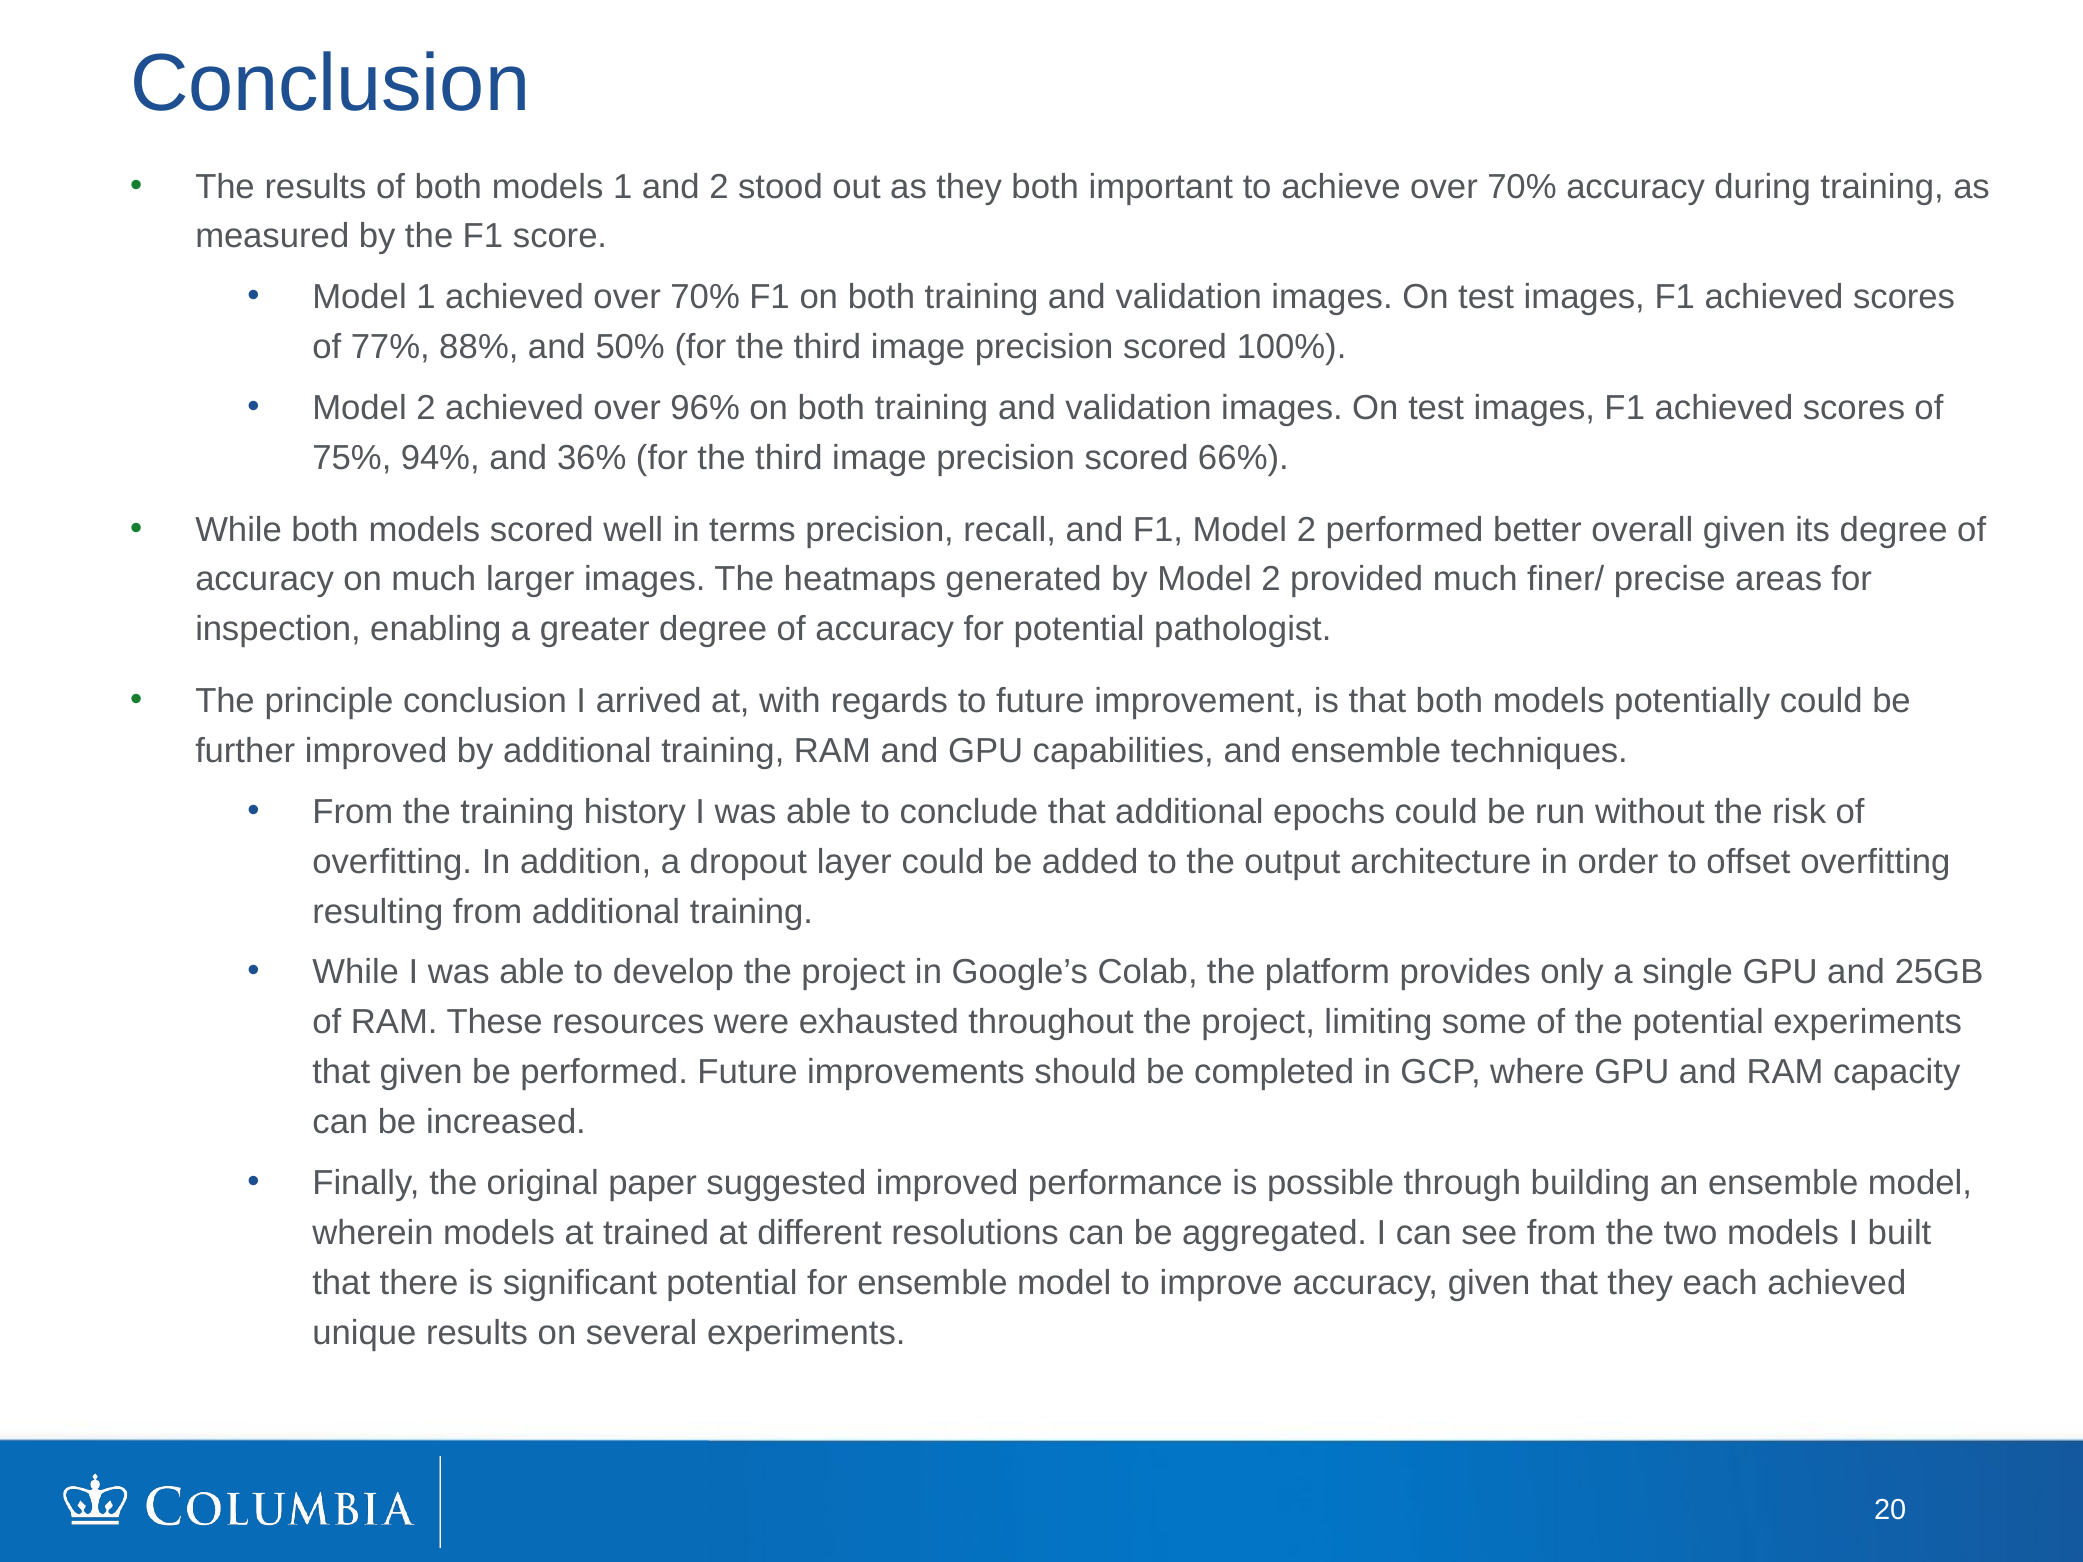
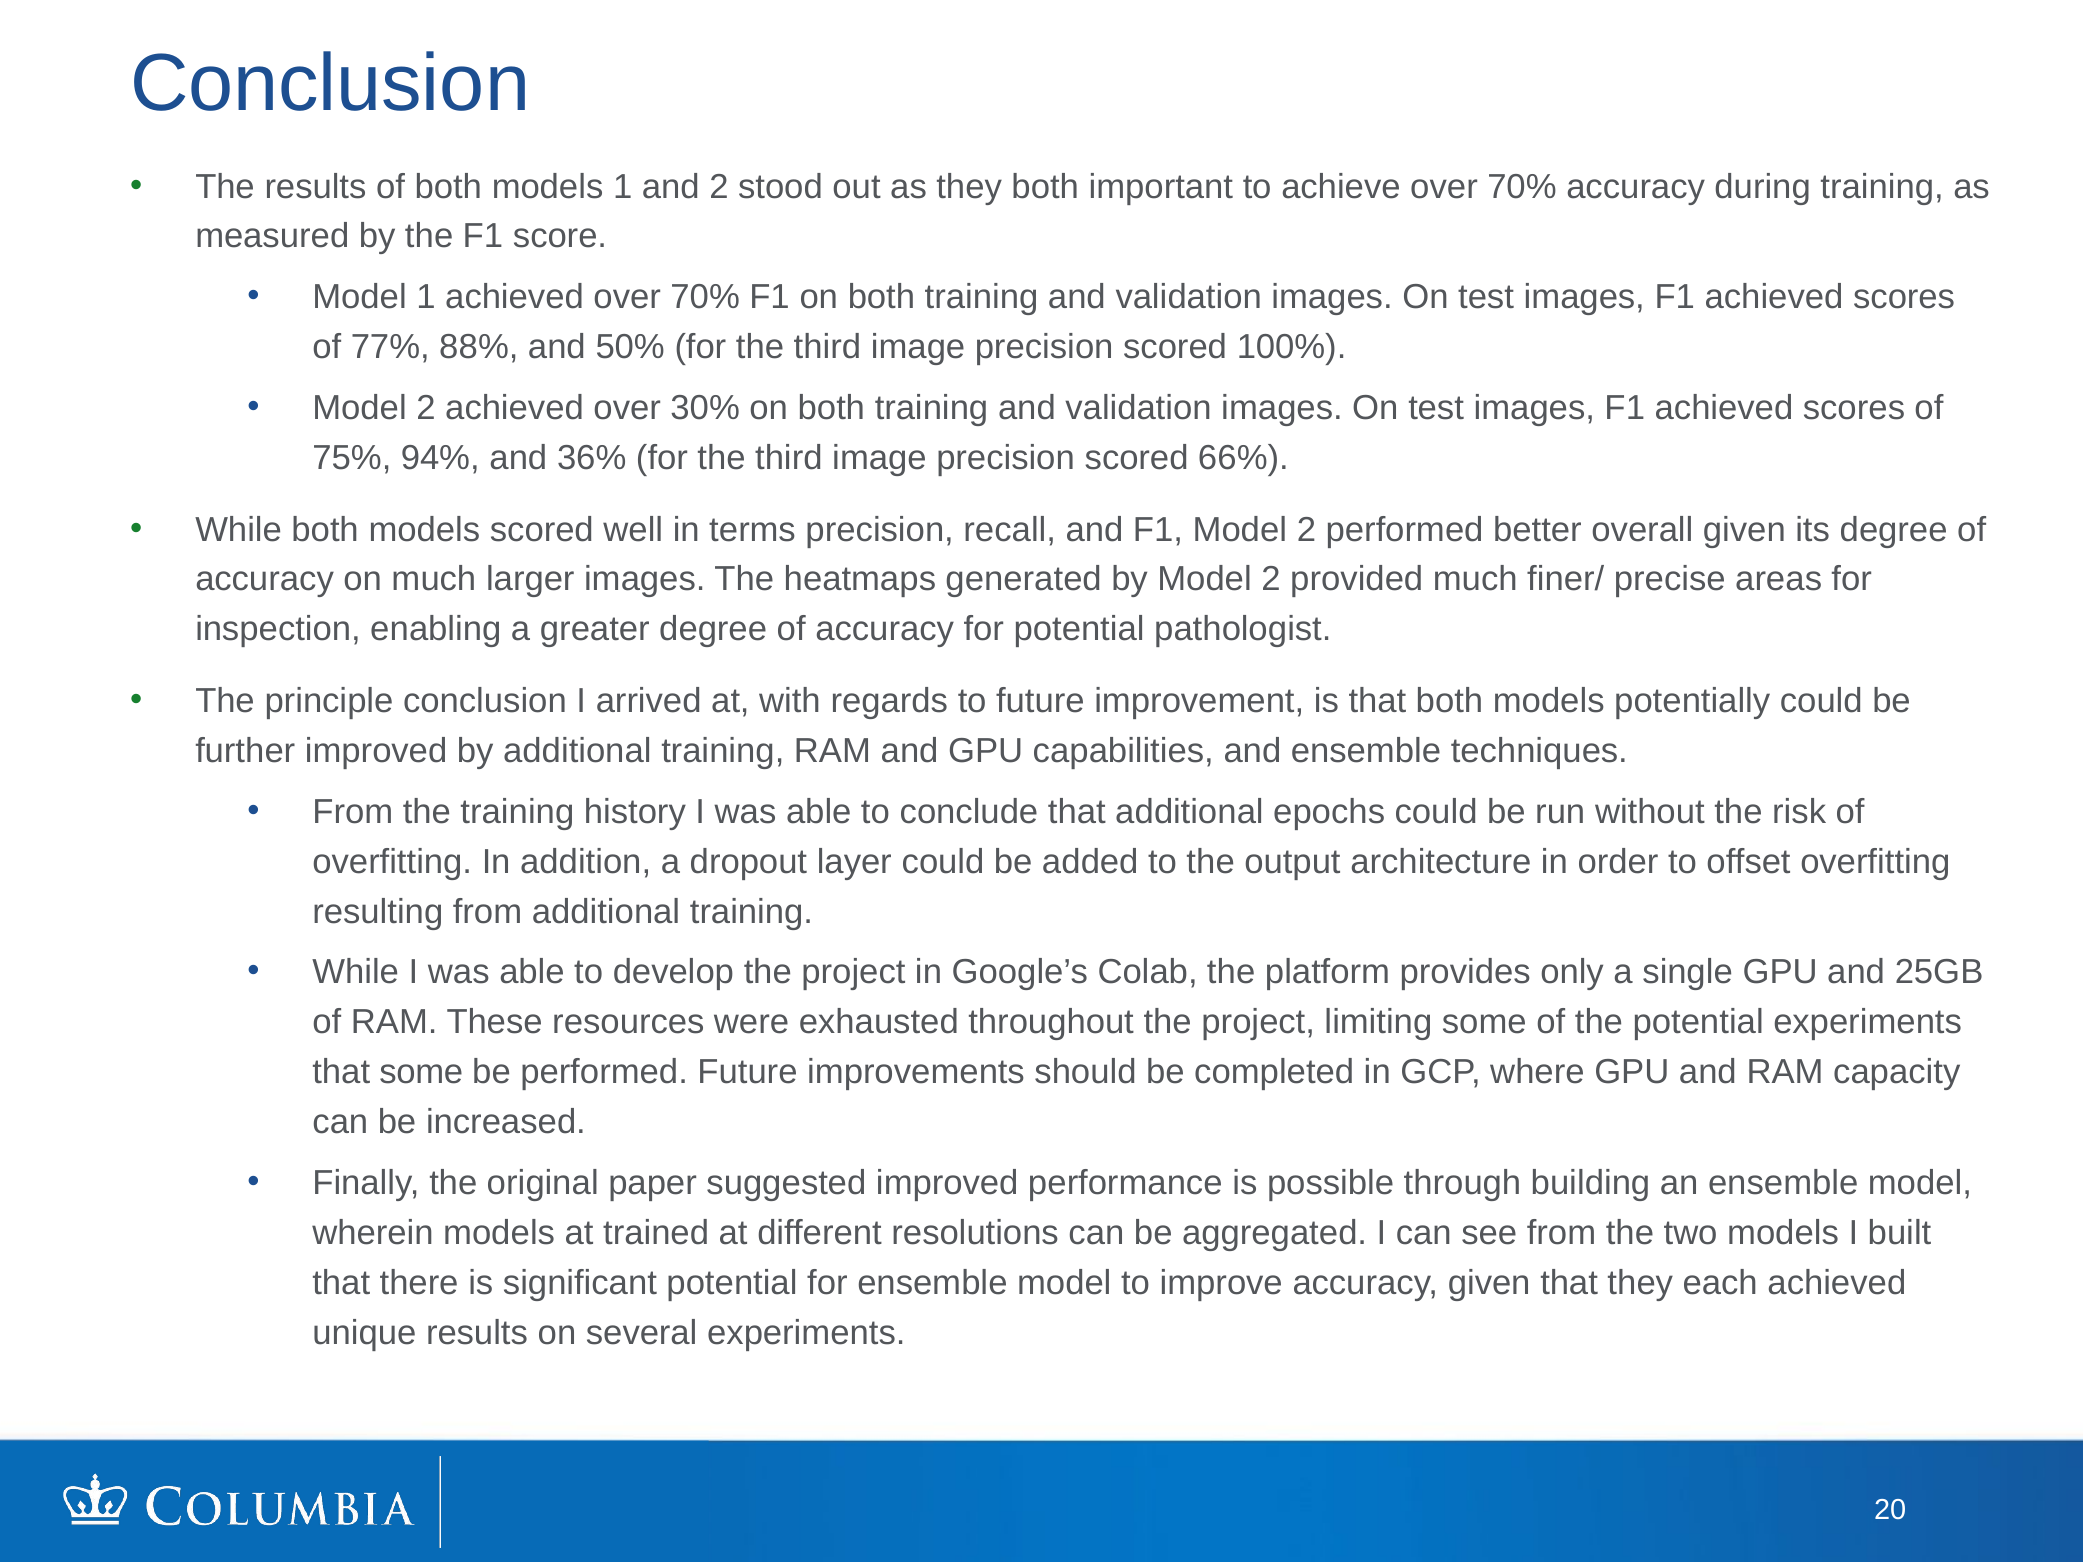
96%: 96% -> 30%
that given: given -> some
